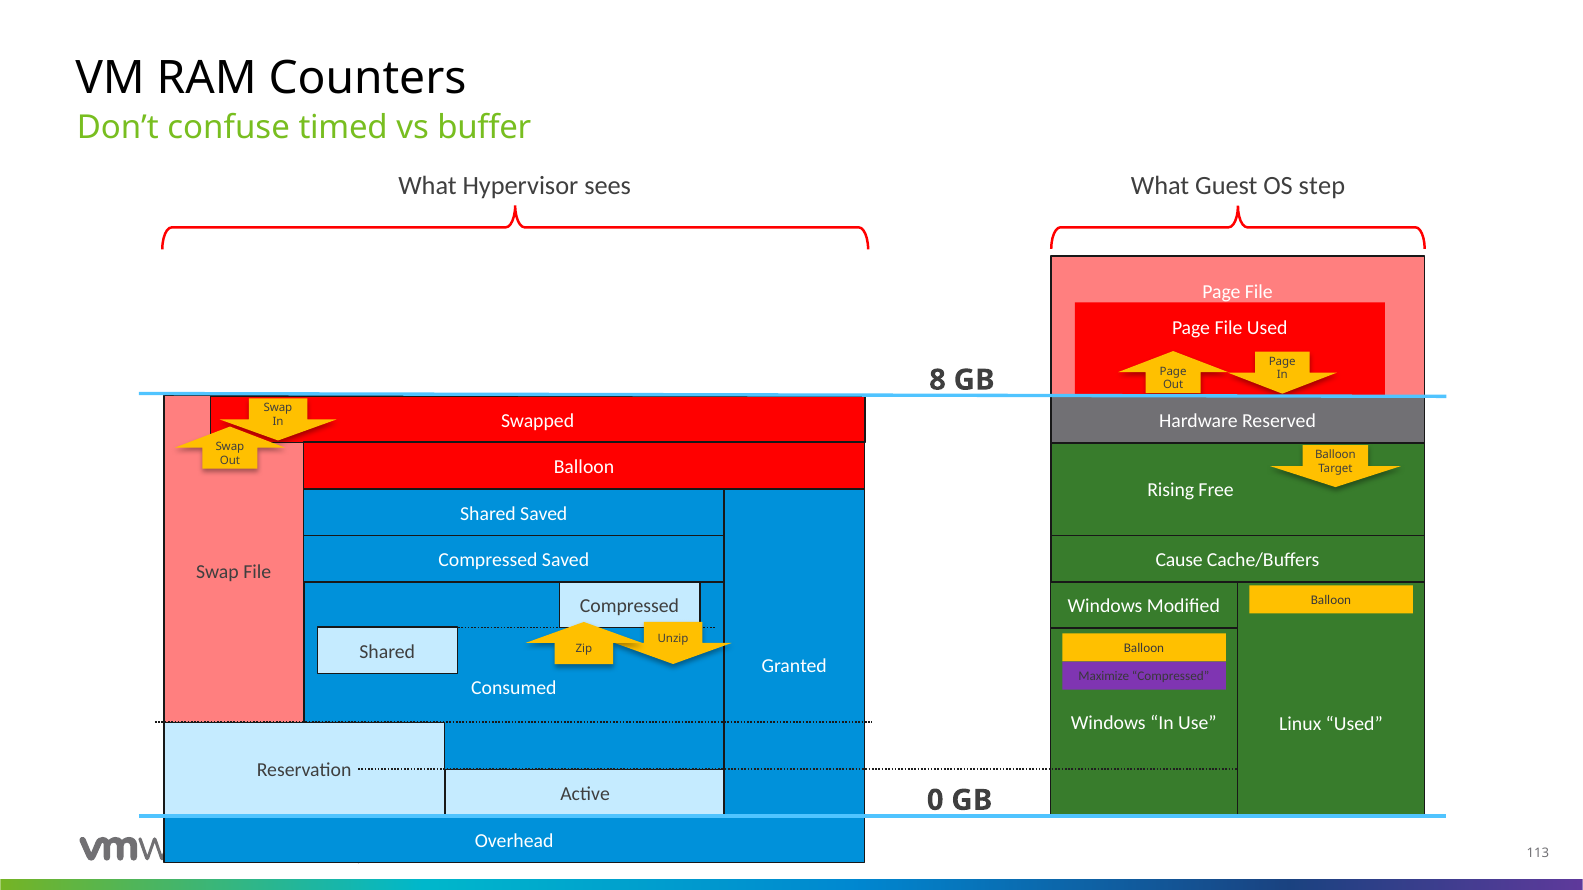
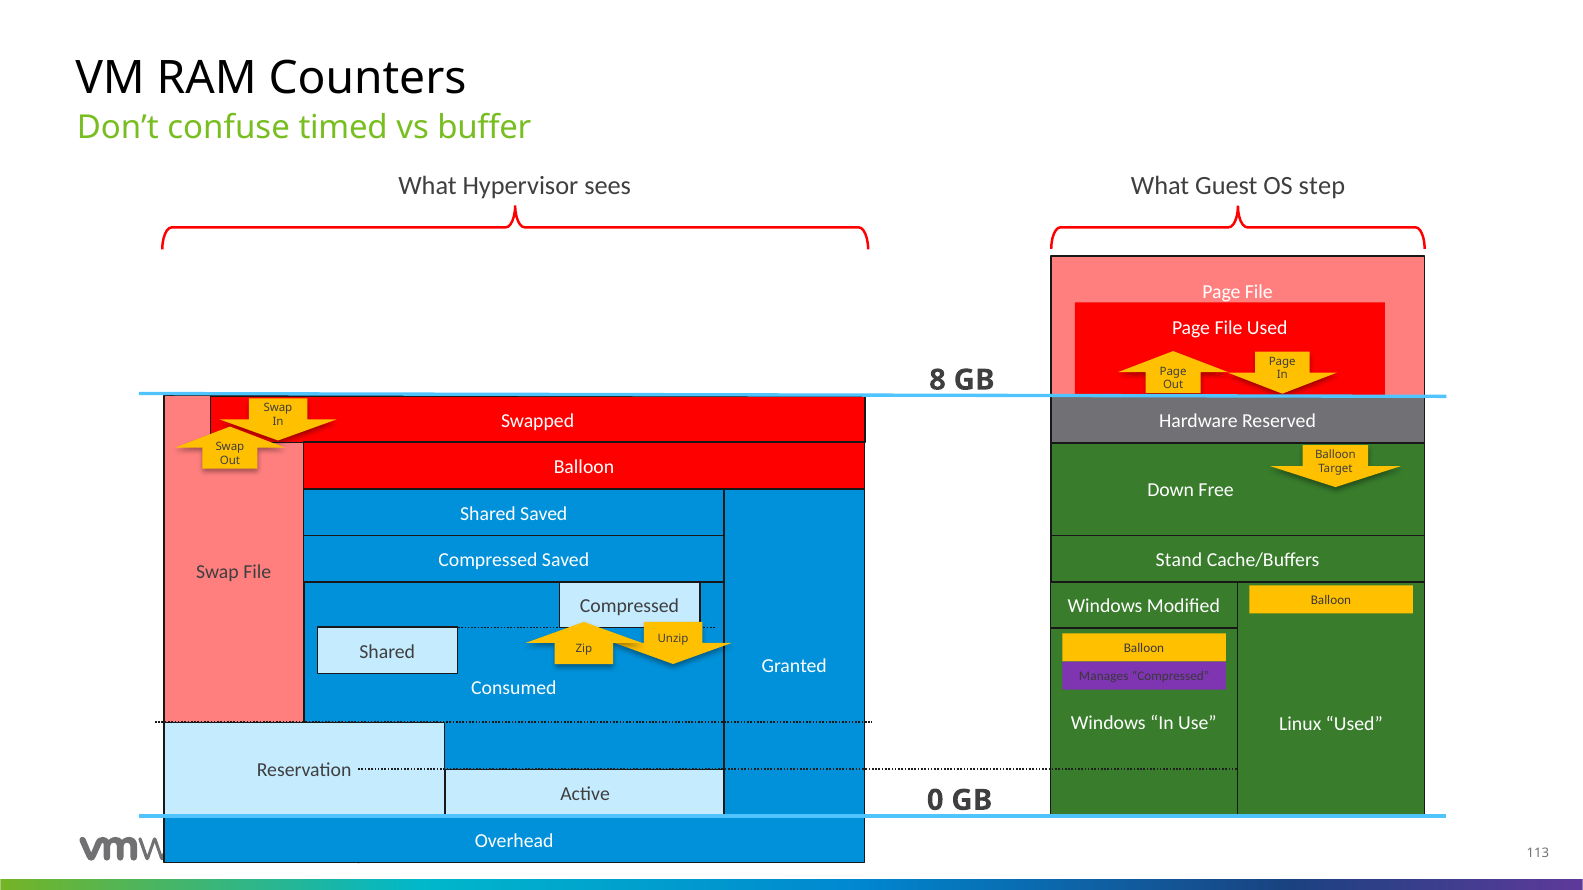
Rising: Rising -> Down
Cause: Cause -> Stand
Maximize: Maximize -> Manages
